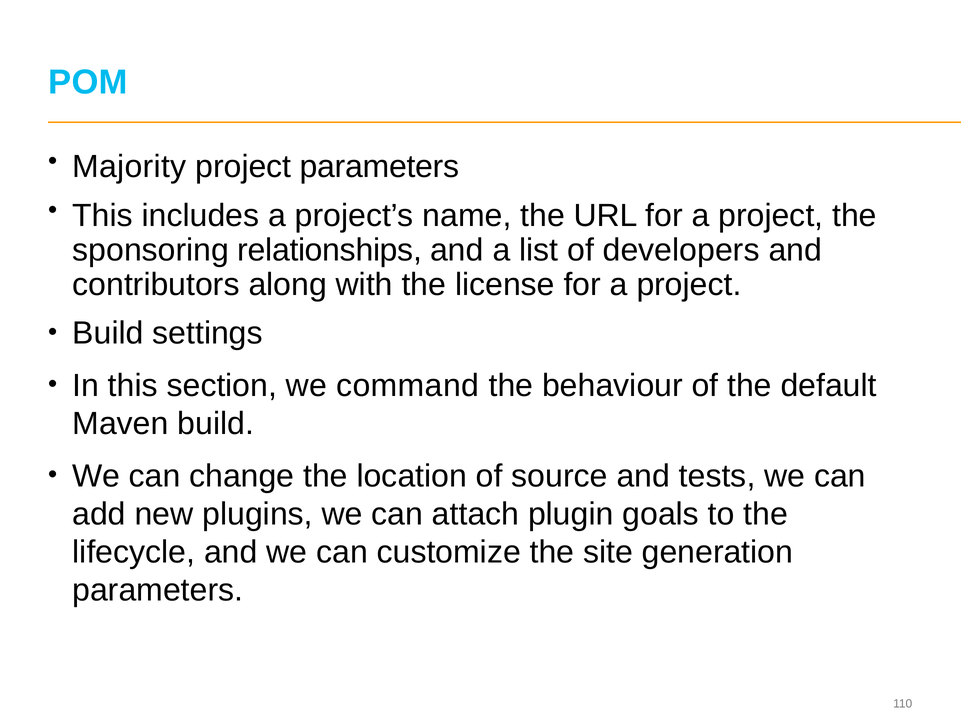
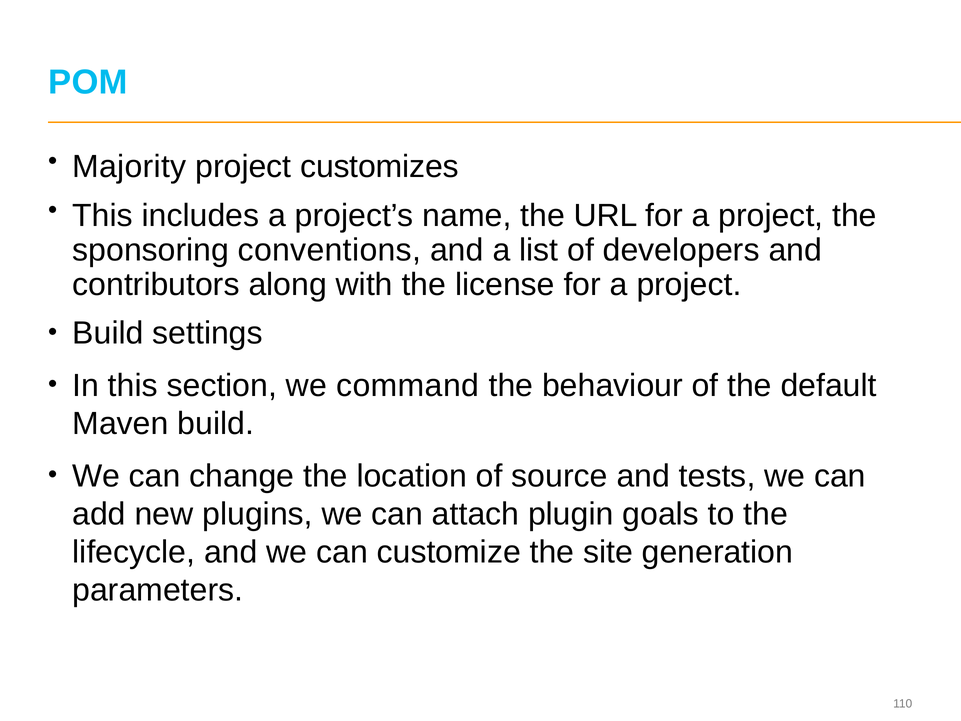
project parameters: parameters -> customizes
relationships: relationships -> conventions
